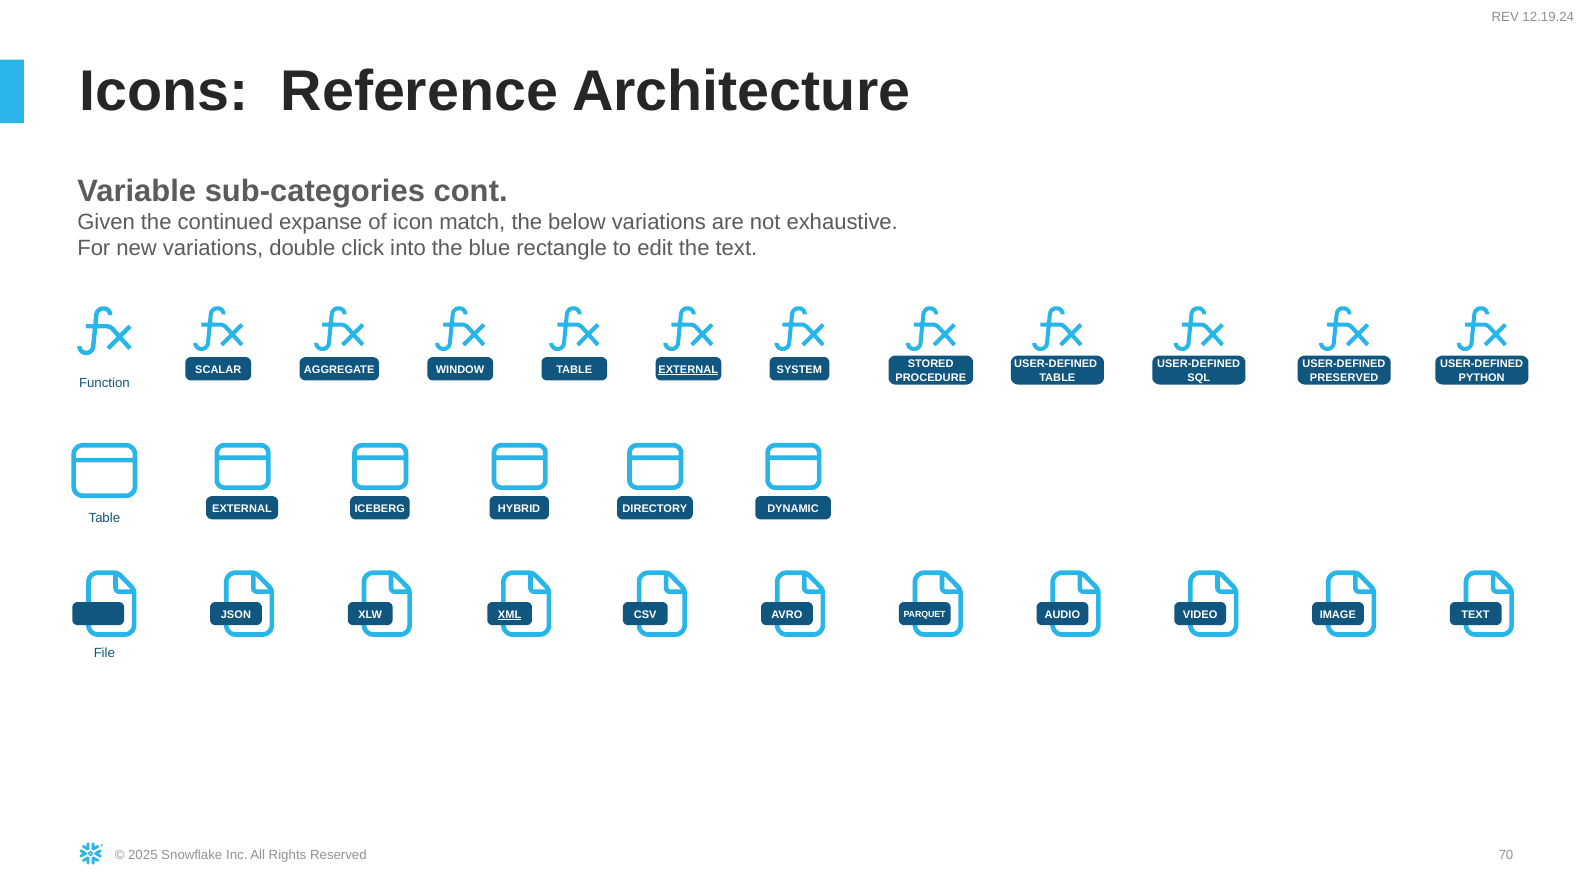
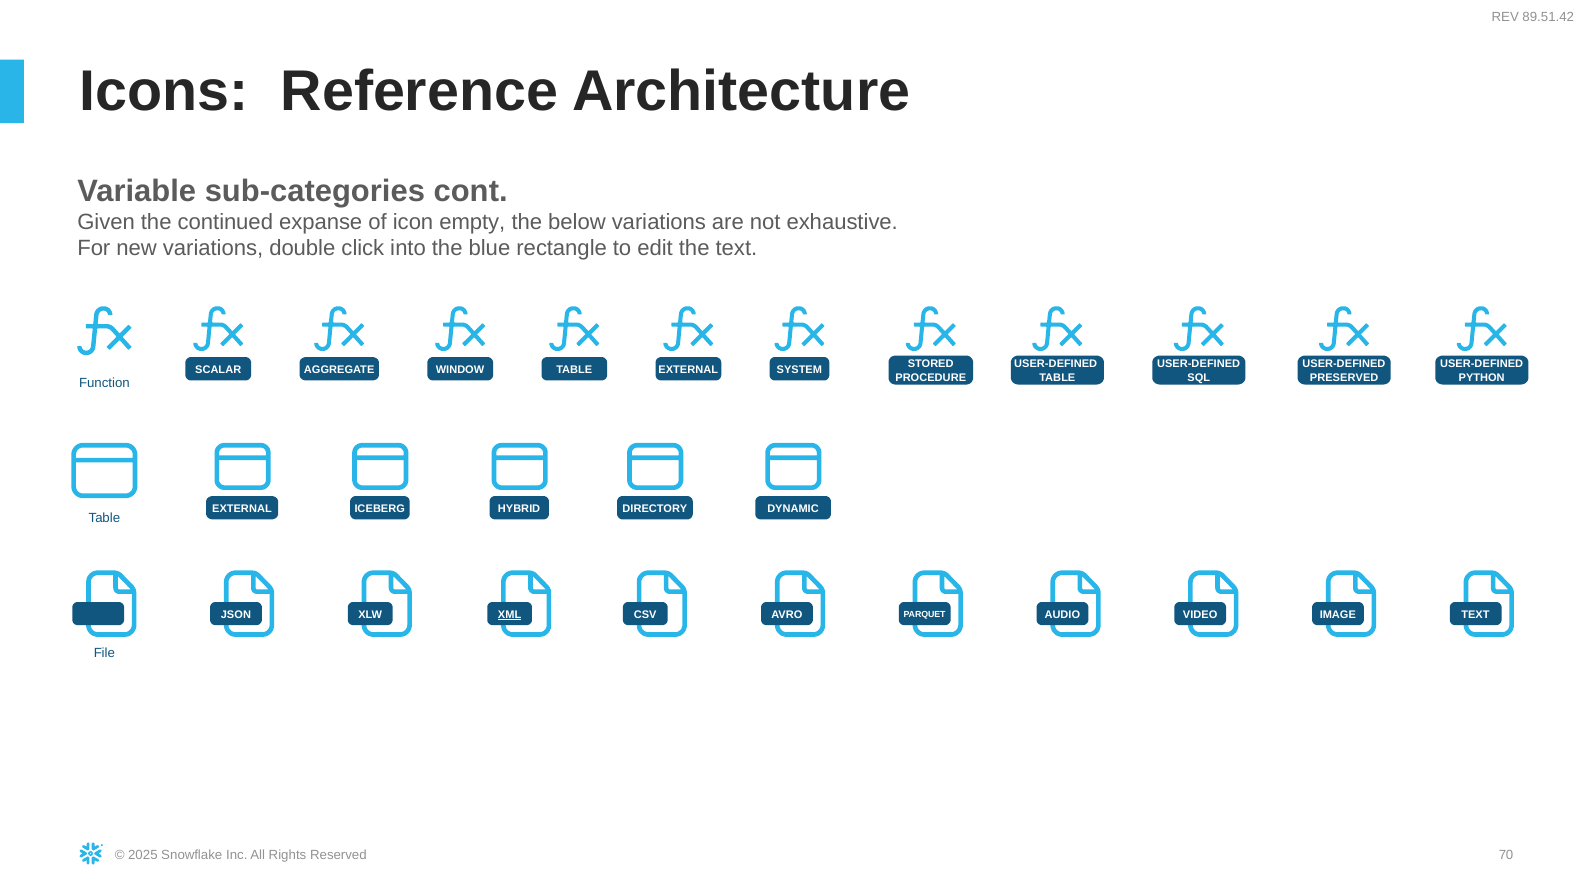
12.19.24: 12.19.24 -> 89.51.42
match: match -> empty
EXTERNAL at (688, 370) underline: present -> none
